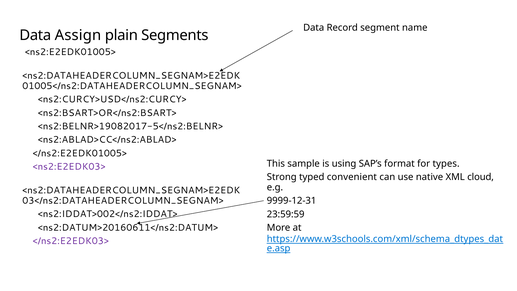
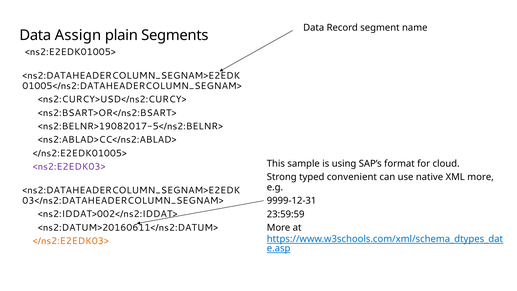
types: types -> cloud
XML cloud: cloud -> more
</ns2:E2EDK03> colour: purple -> orange
